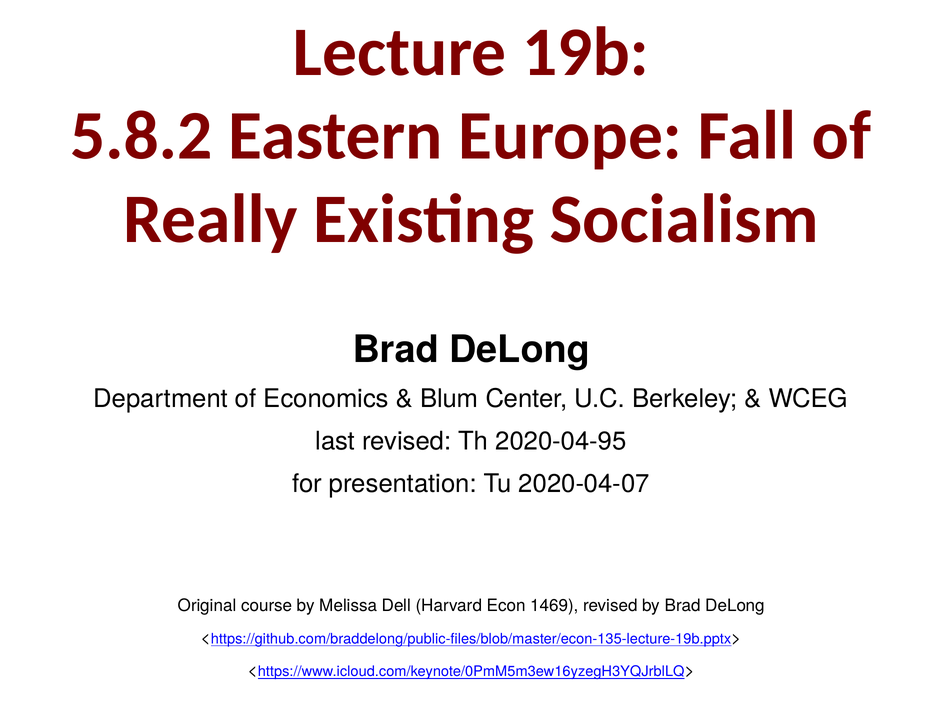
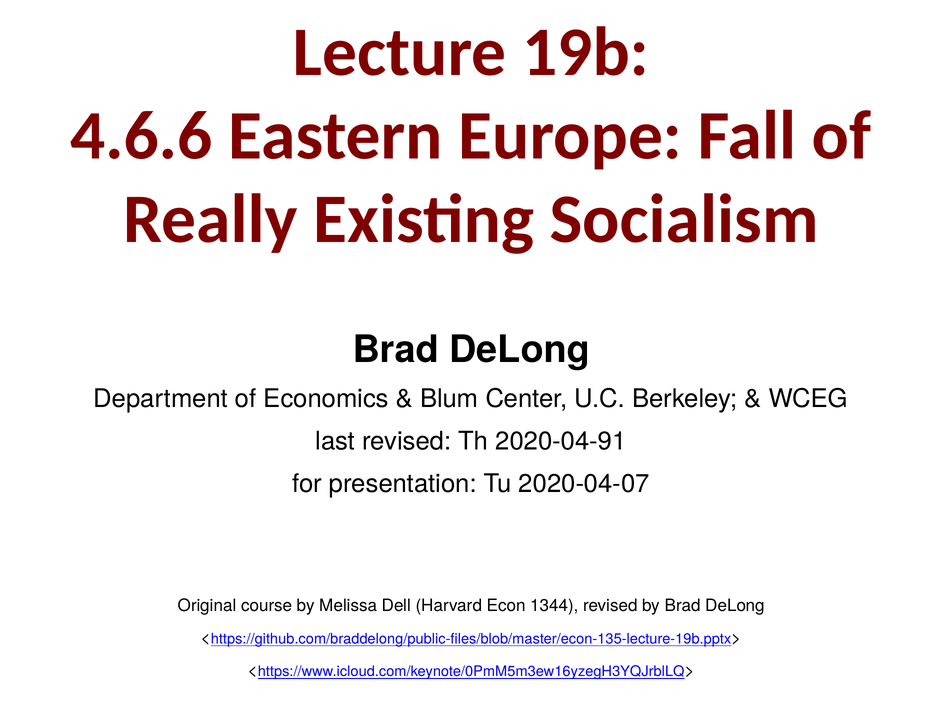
5.8.2: 5.8.2 -> 4.6.6
2020-04-95: 2020-04-95 -> 2020-04-91
1469: 1469 -> 1344
